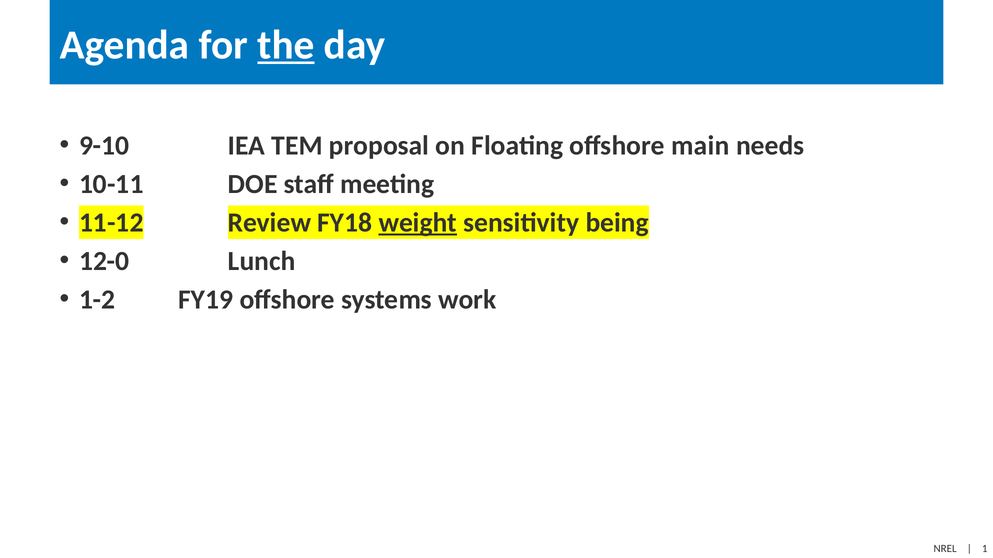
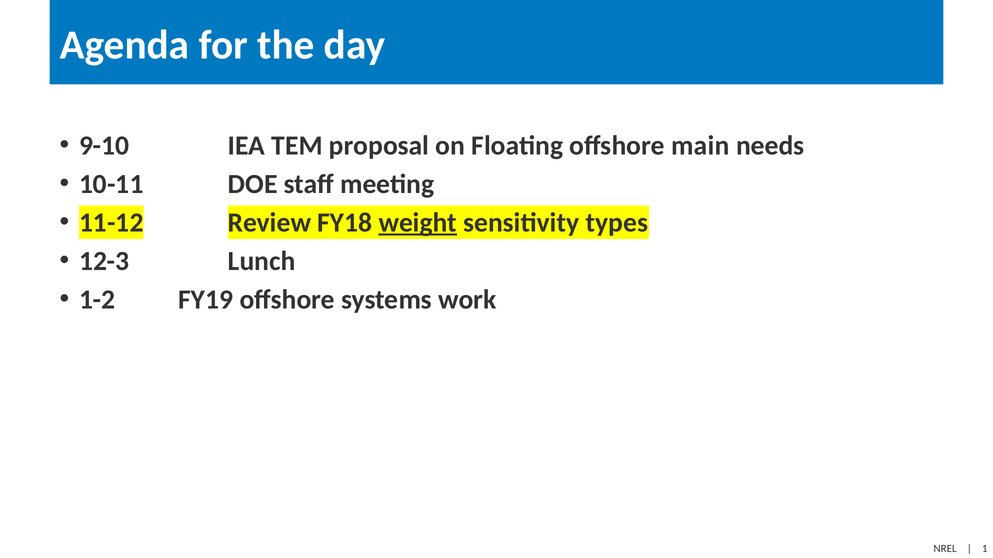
the underline: present -> none
being: being -> types
12-0: 12-0 -> 12-3
